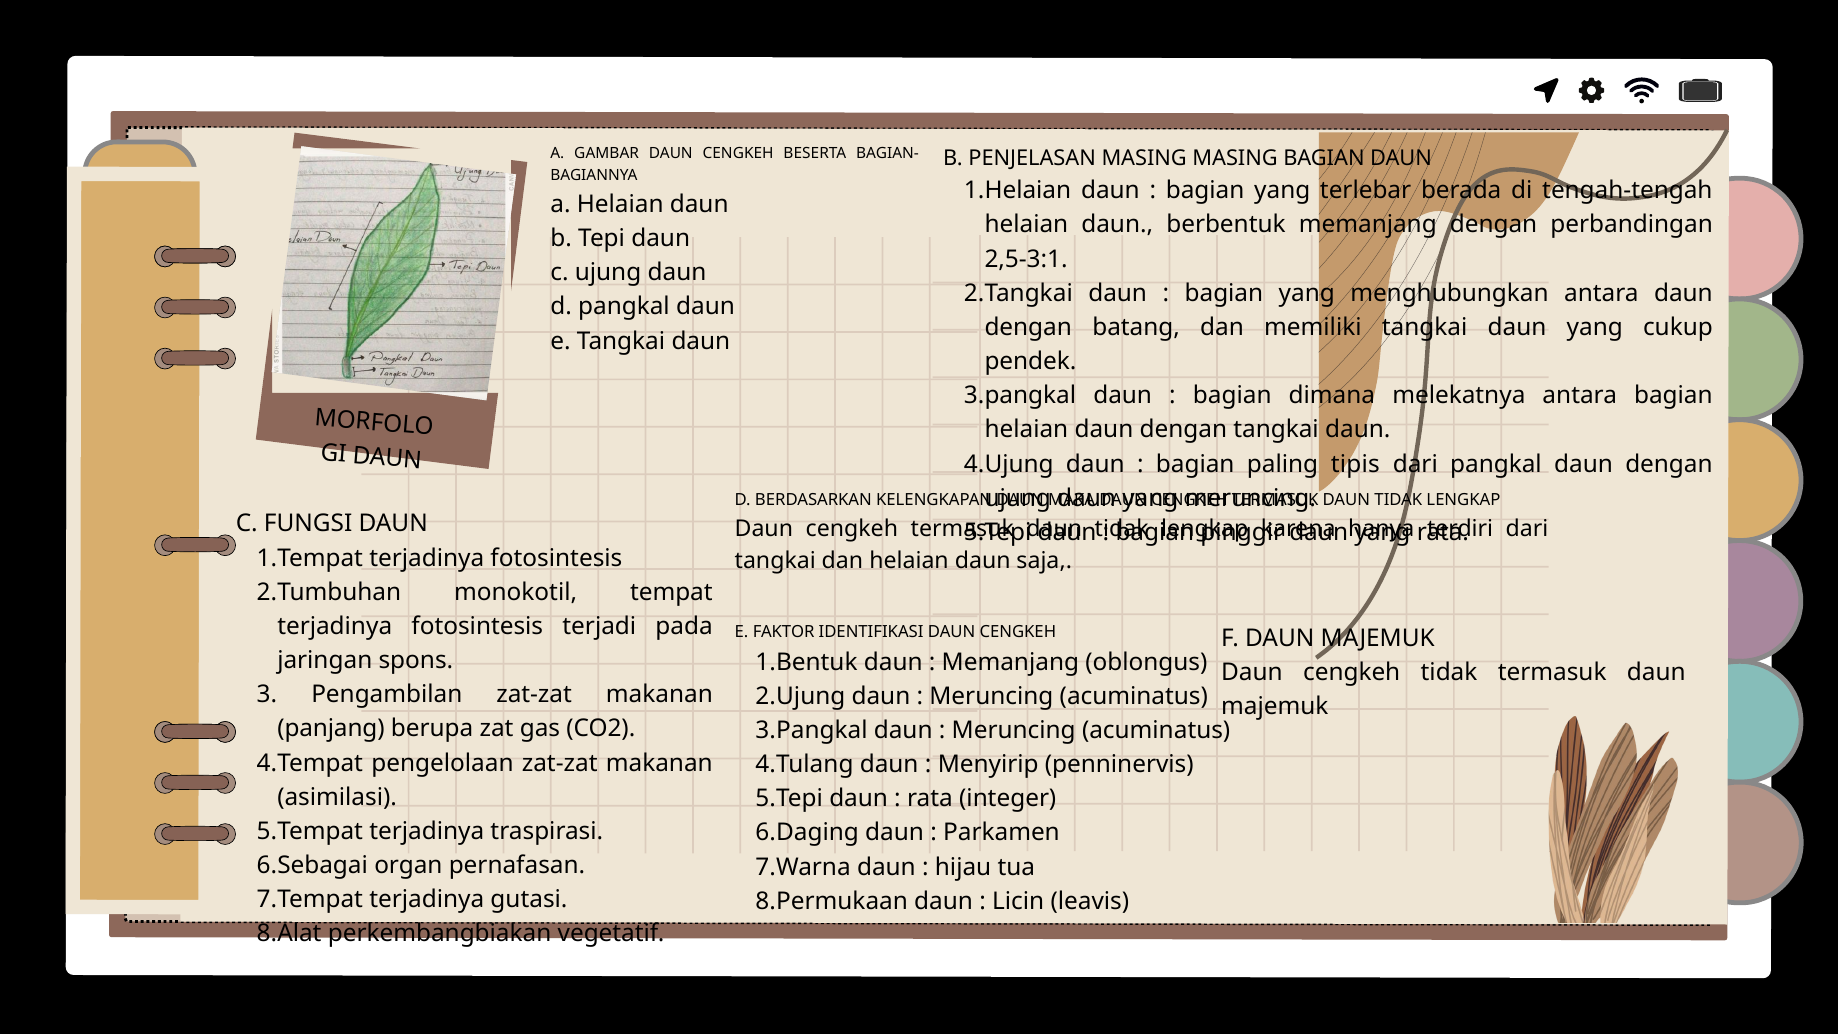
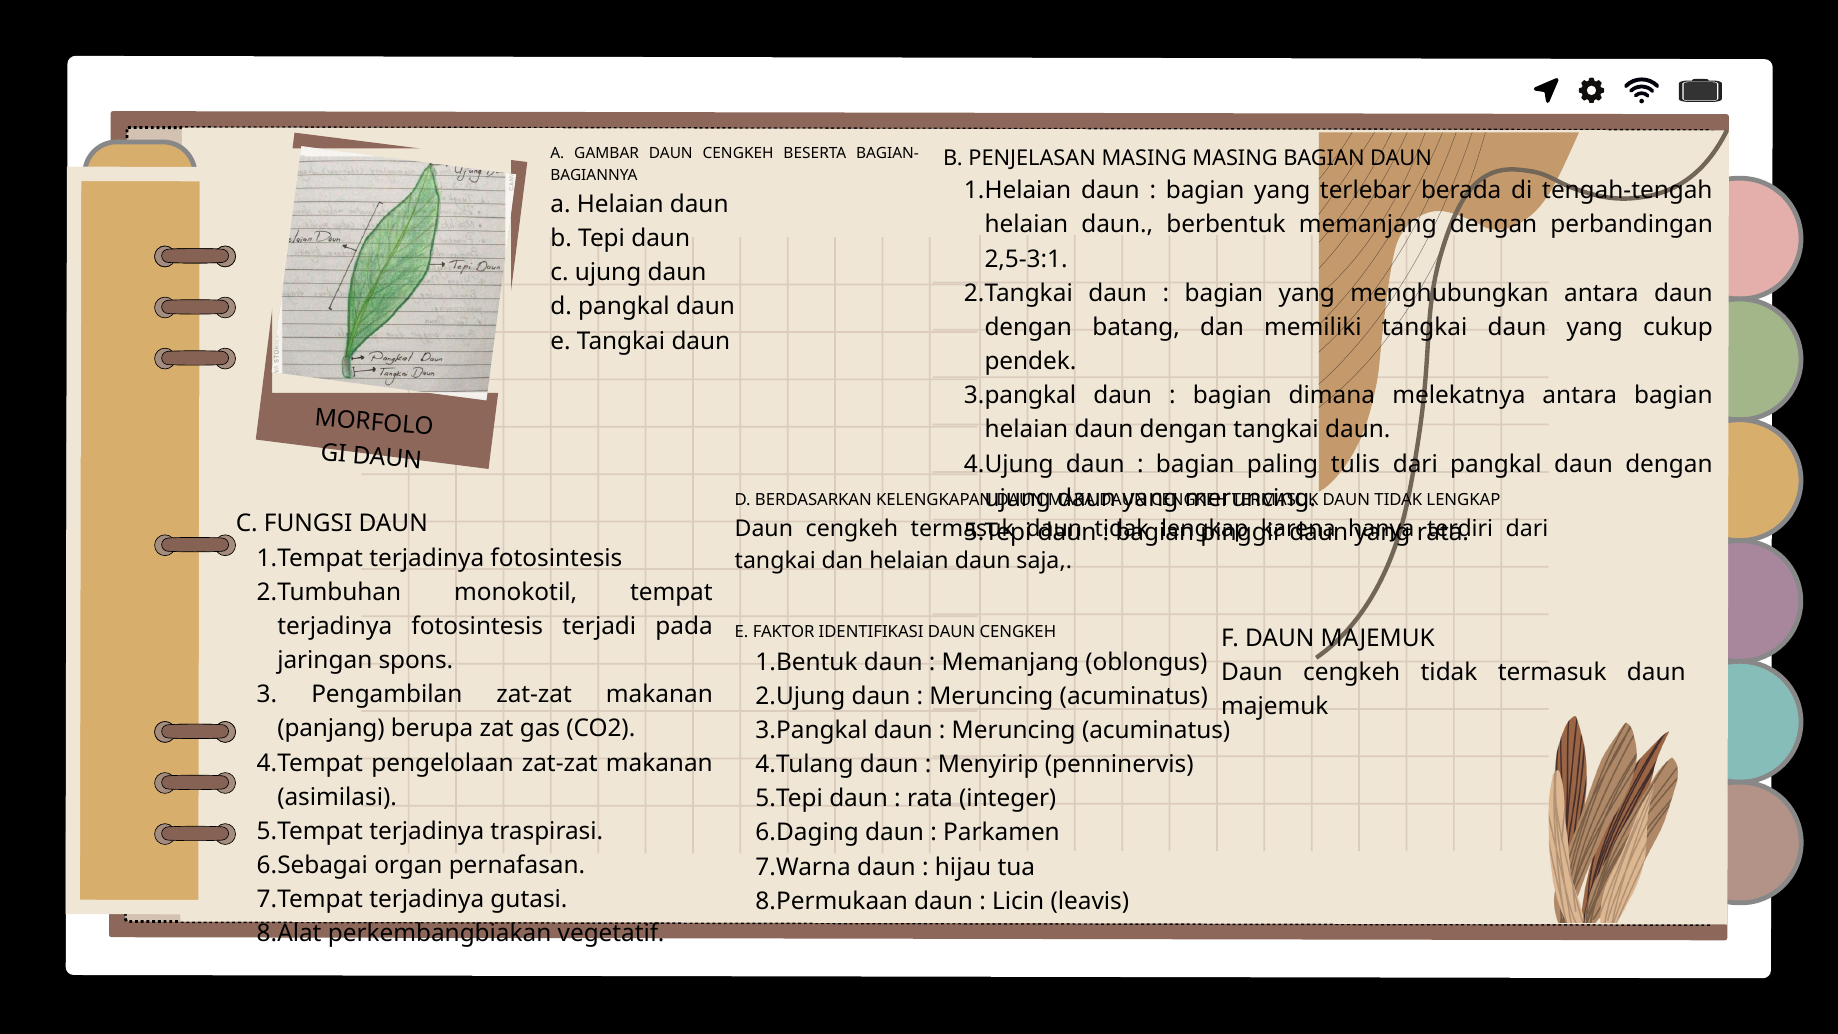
tipis: tipis -> tulis
